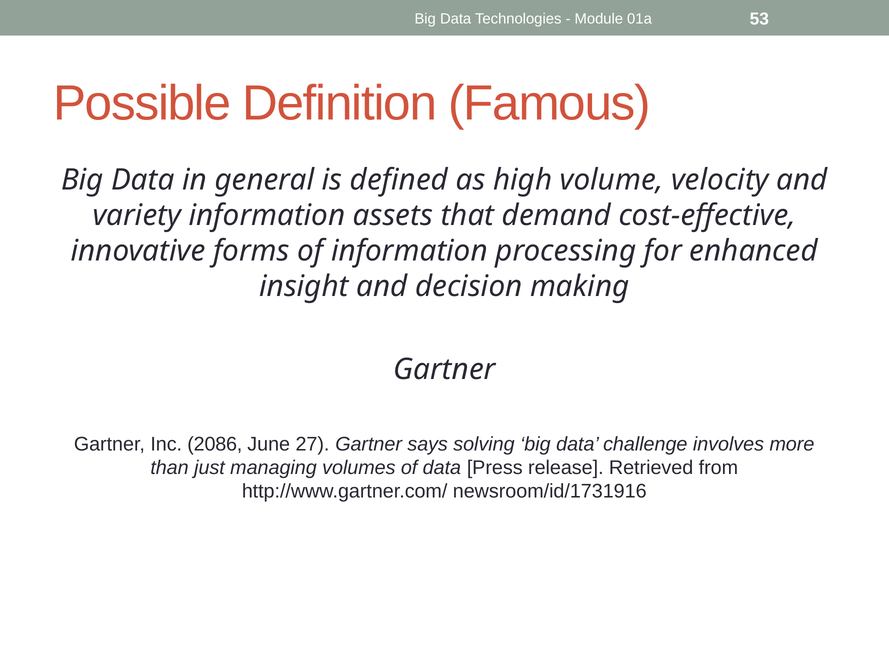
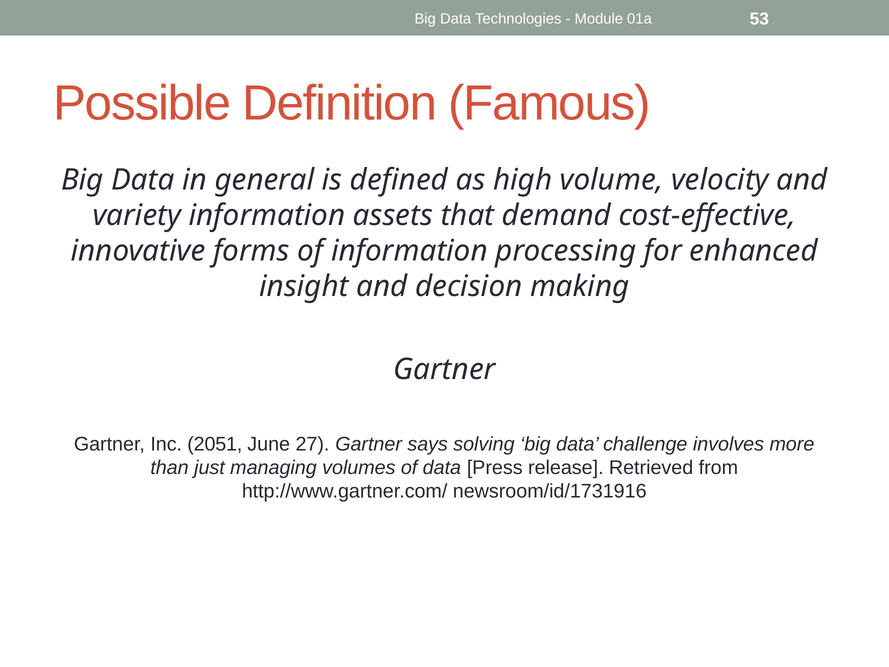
2086: 2086 -> 2051
